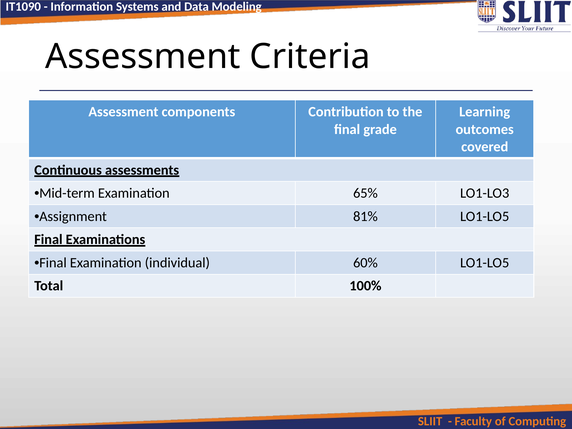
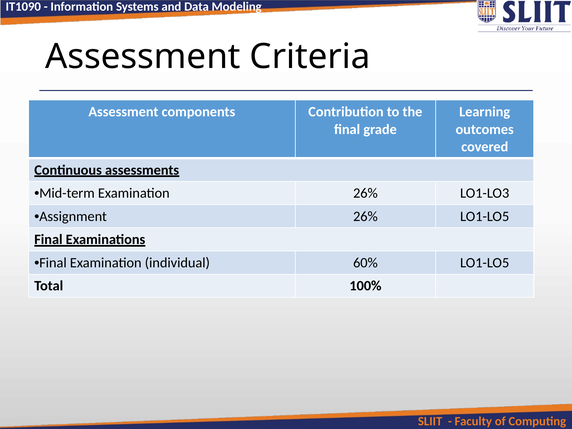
Examination 65%: 65% -> 26%
Assignment 81%: 81% -> 26%
